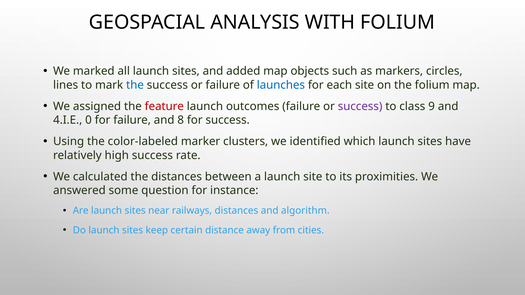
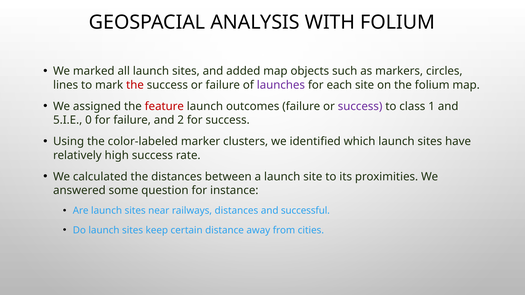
the at (135, 85) colour: blue -> red
launches colour: blue -> purple
9: 9 -> 1
4.I.E: 4.I.E -> 5.I.E
8: 8 -> 2
algorithm: algorithm -> successful
